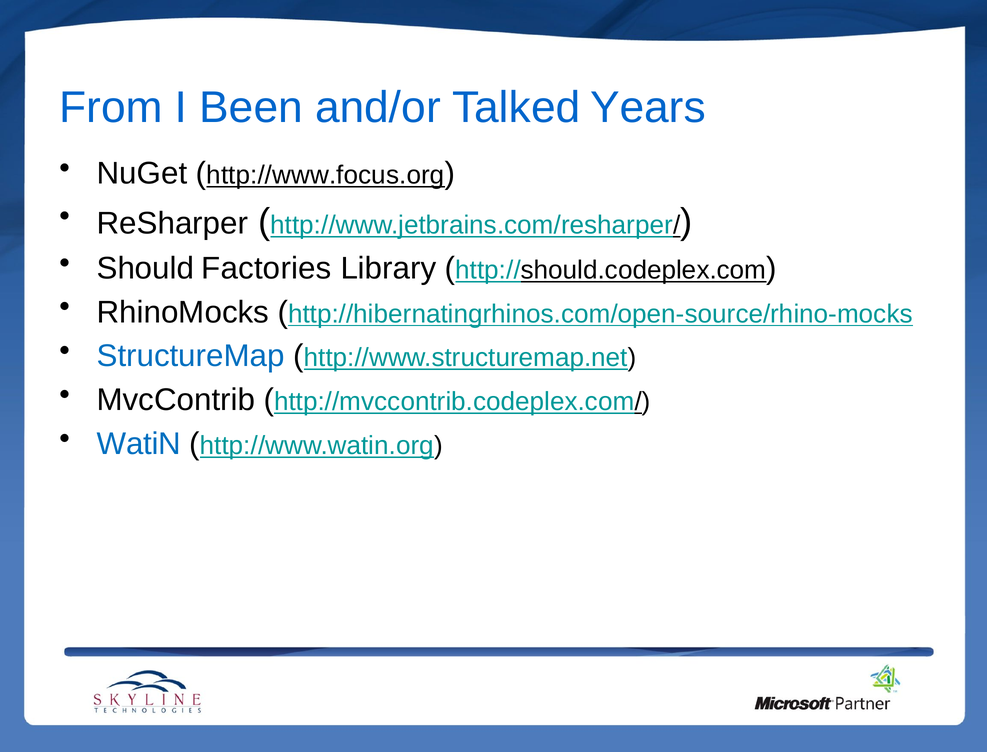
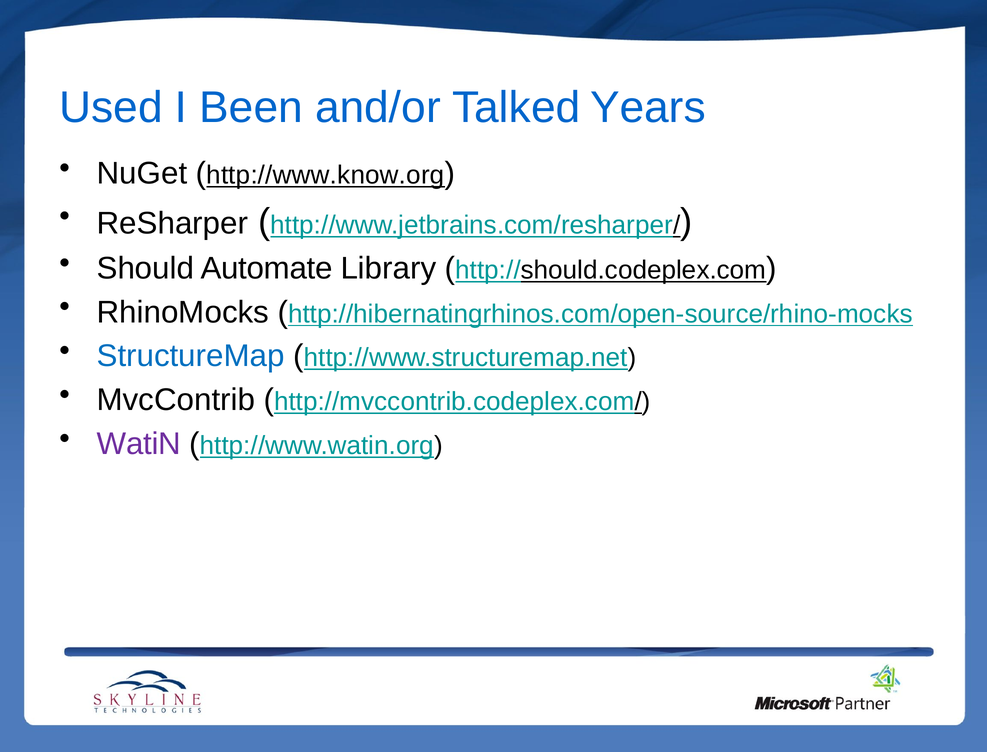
From: From -> Used
http://www.focus.org: http://www.focus.org -> http://www.know.org
Factories: Factories -> Automate
WatiN colour: blue -> purple
